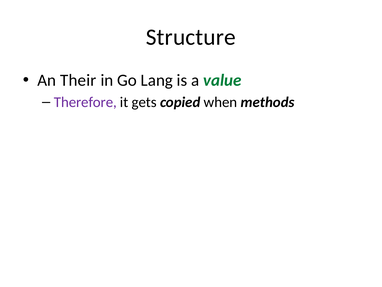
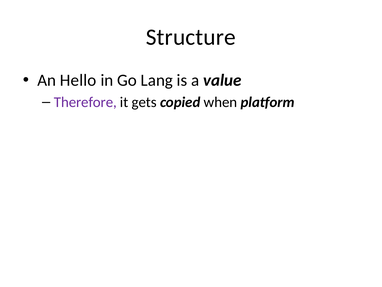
Their: Their -> Hello
value colour: green -> black
methods: methods -> platform
